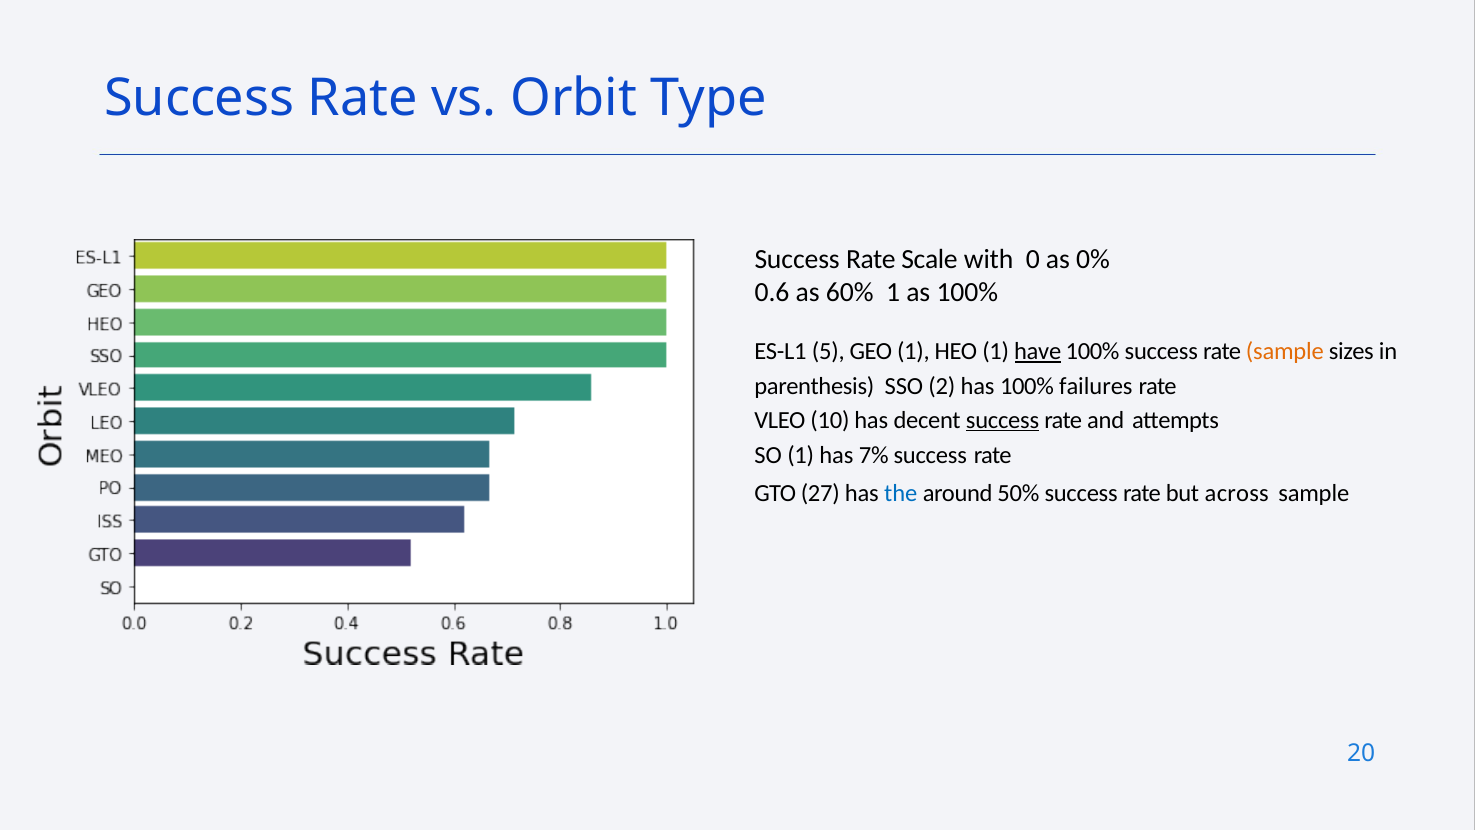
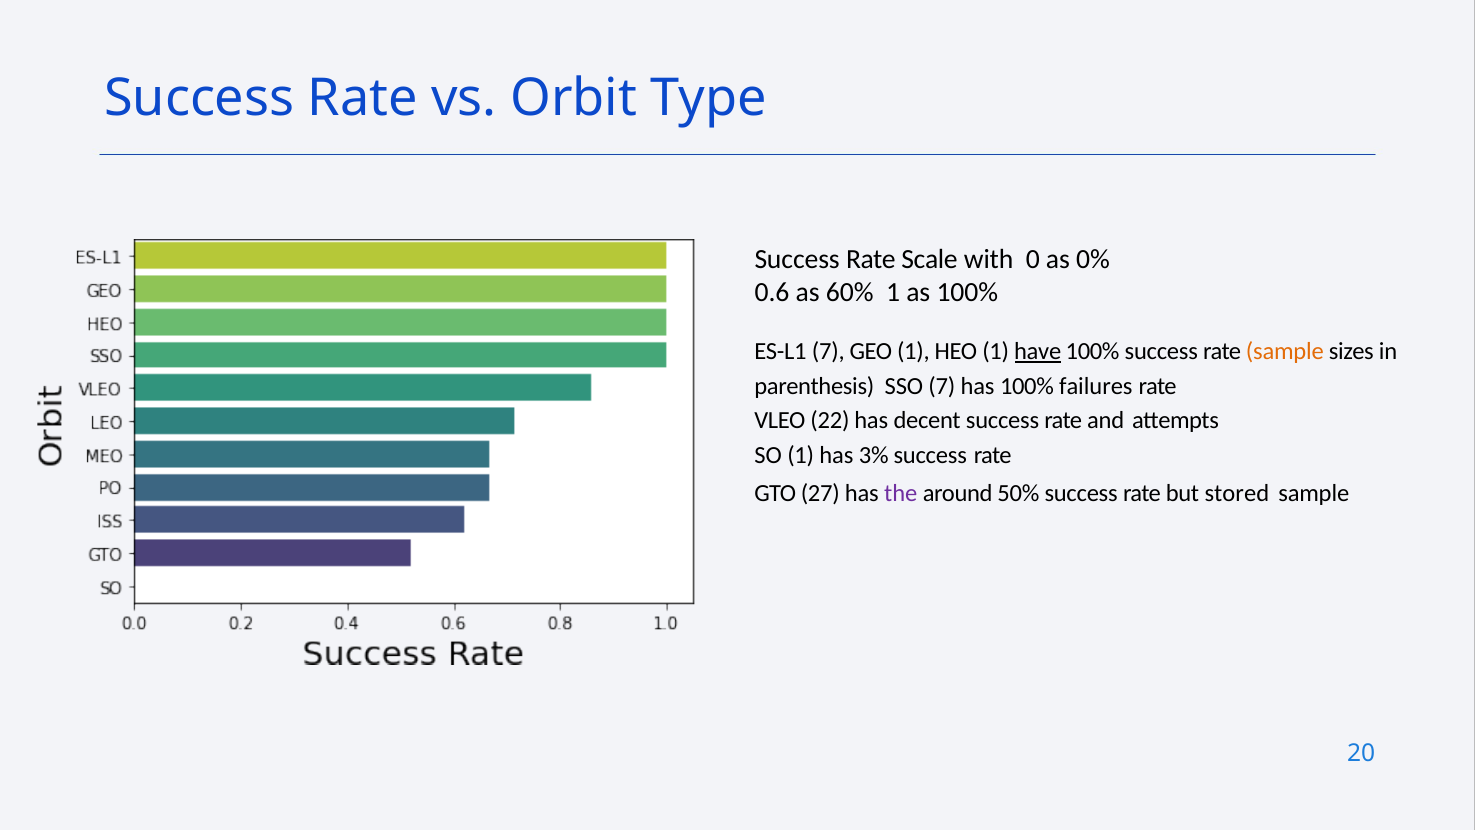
ES-L1 5: 5 -> 7
SSO 2: 2 -> 7
10: 10 -> 22
success at (1003, 420) underline: present -> none
7%: 7% -> 3%
the colour: blue -> purple
across: across -> stored
